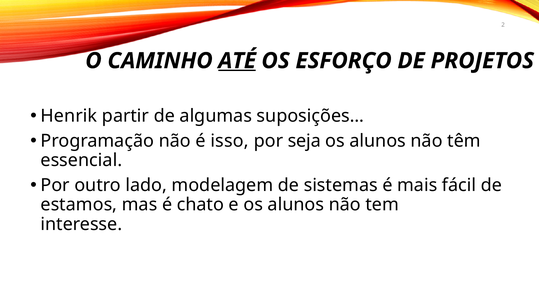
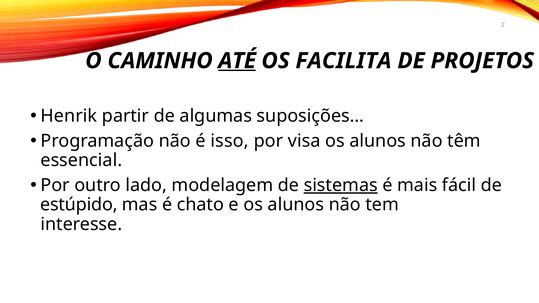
ESFORÇO: ESFORÇO -> FACILITA
seja: seja -> visa
sistemas underline: none -> present
estamos: estamos -> estúpido
